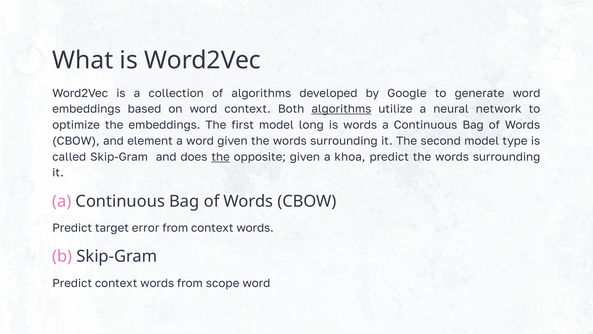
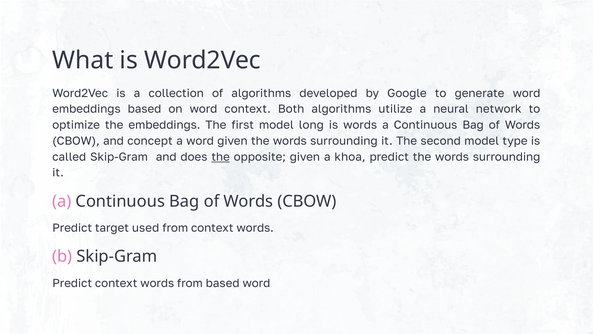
algorithms at (341, 109) underline: present -> none
element: element -> concept
error: error -> used
from scope: scope -> based
